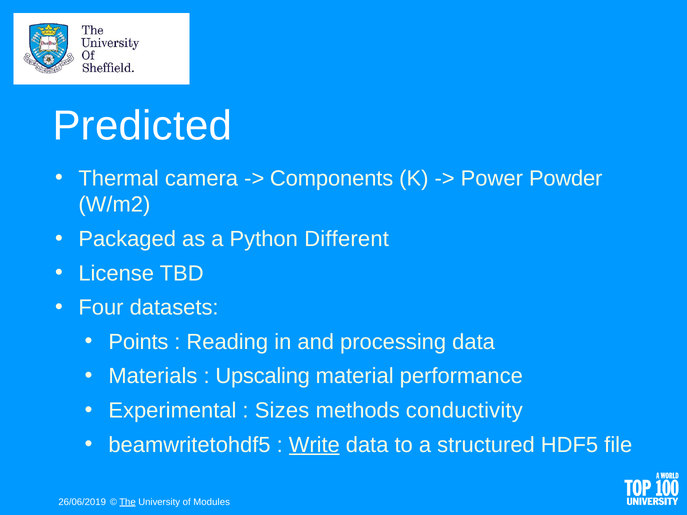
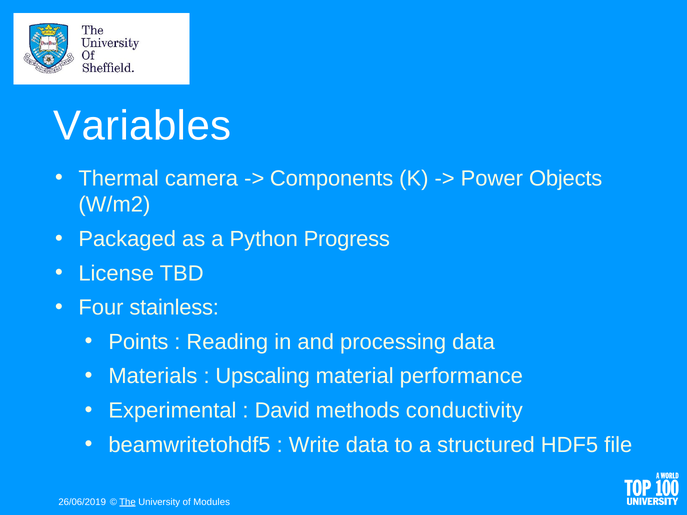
Predicted: Predicted -> Variables
Powder: Powder -> Objects
Different: Different -> Progress
datasets: datasets -> stainless
Sizes: Sizes -> David
Write underline: present -> none
